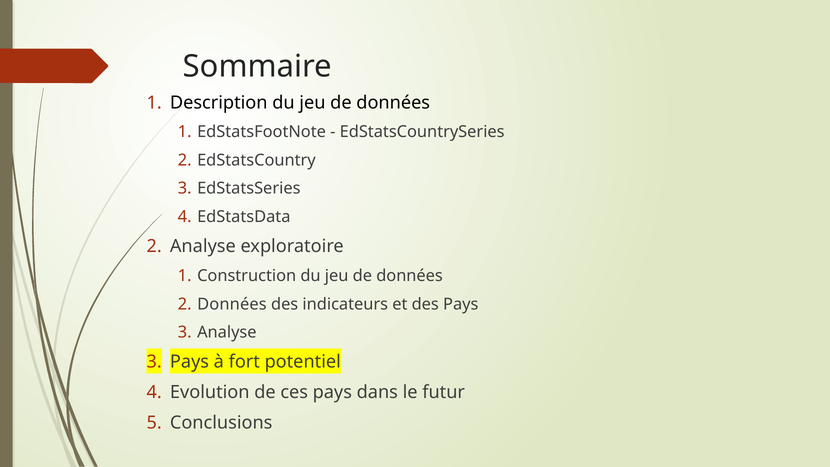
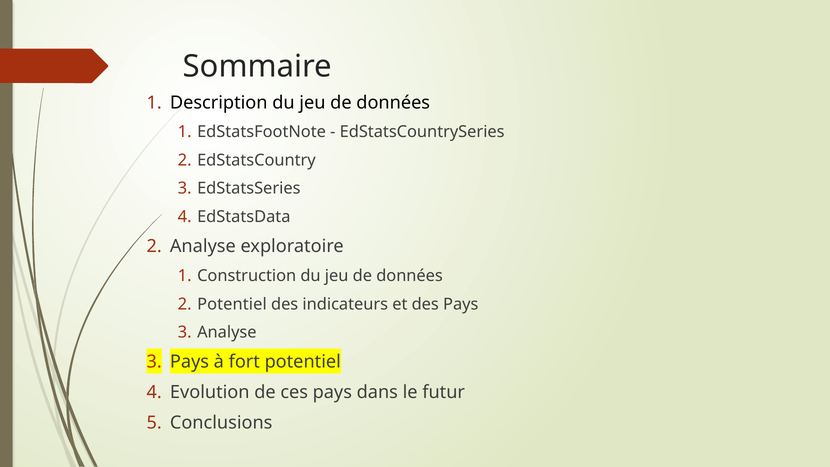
Données at (232, 304): Données -> Potentiel
